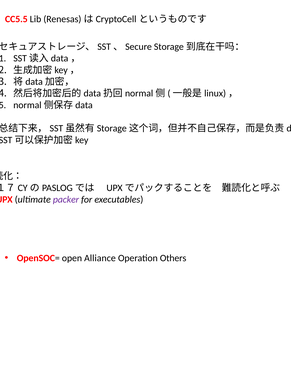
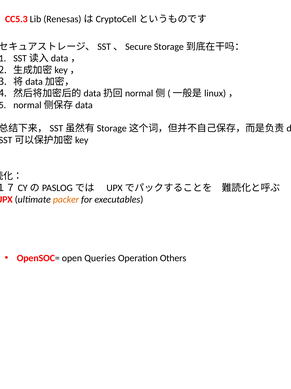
CC5.5: CC5.5 -> CC5.3
packer colour: purple -> orange
Alliance: Alliance -> Queries
